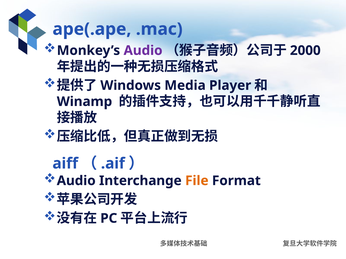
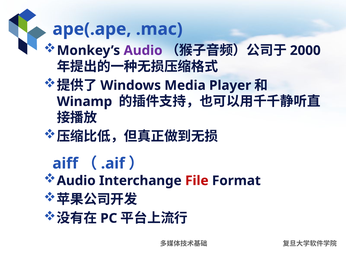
File colour: orange -> red
